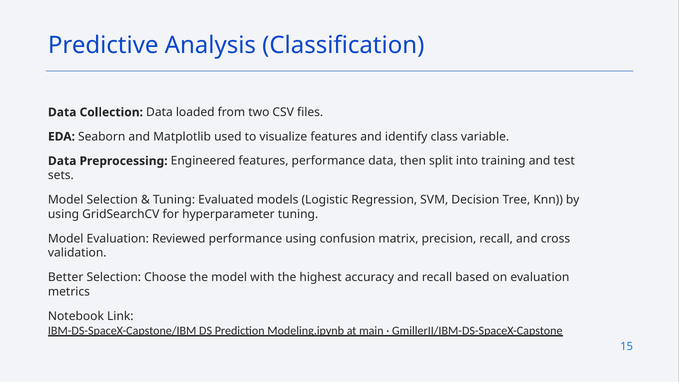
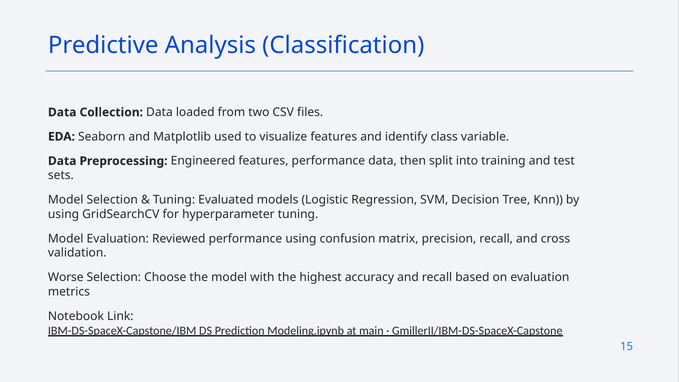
Better: Better -> Worse
